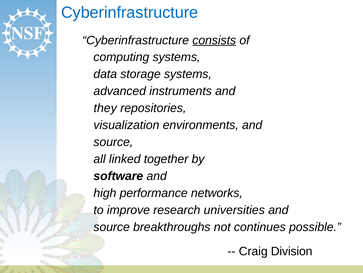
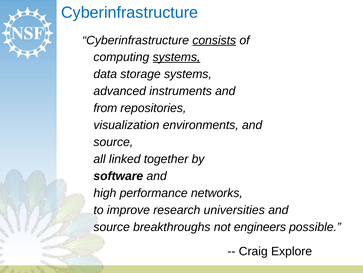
systems at (176, 57) underline: none -> present
they: they -> from
continues: continues -> engineers
Division: Division -> Explore
